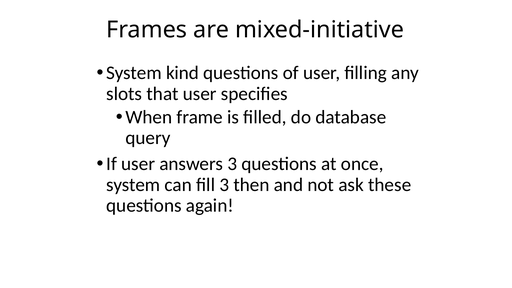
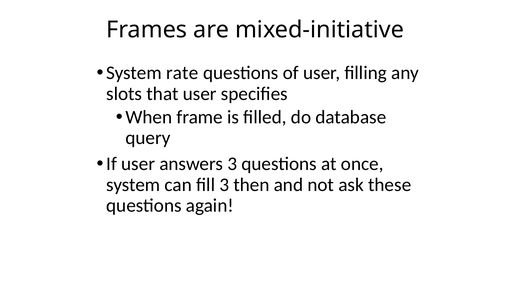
kind: kind -> rate
